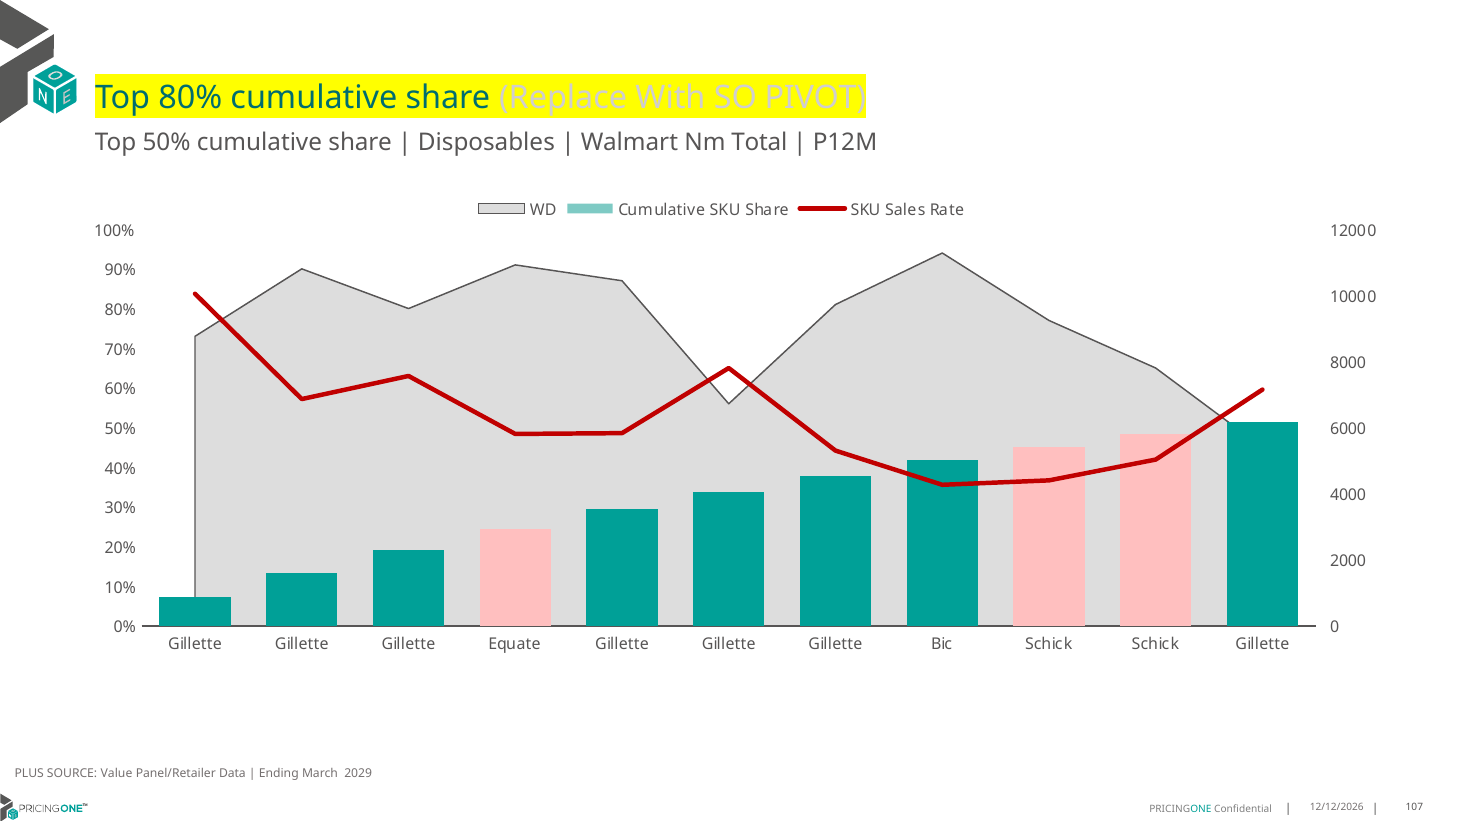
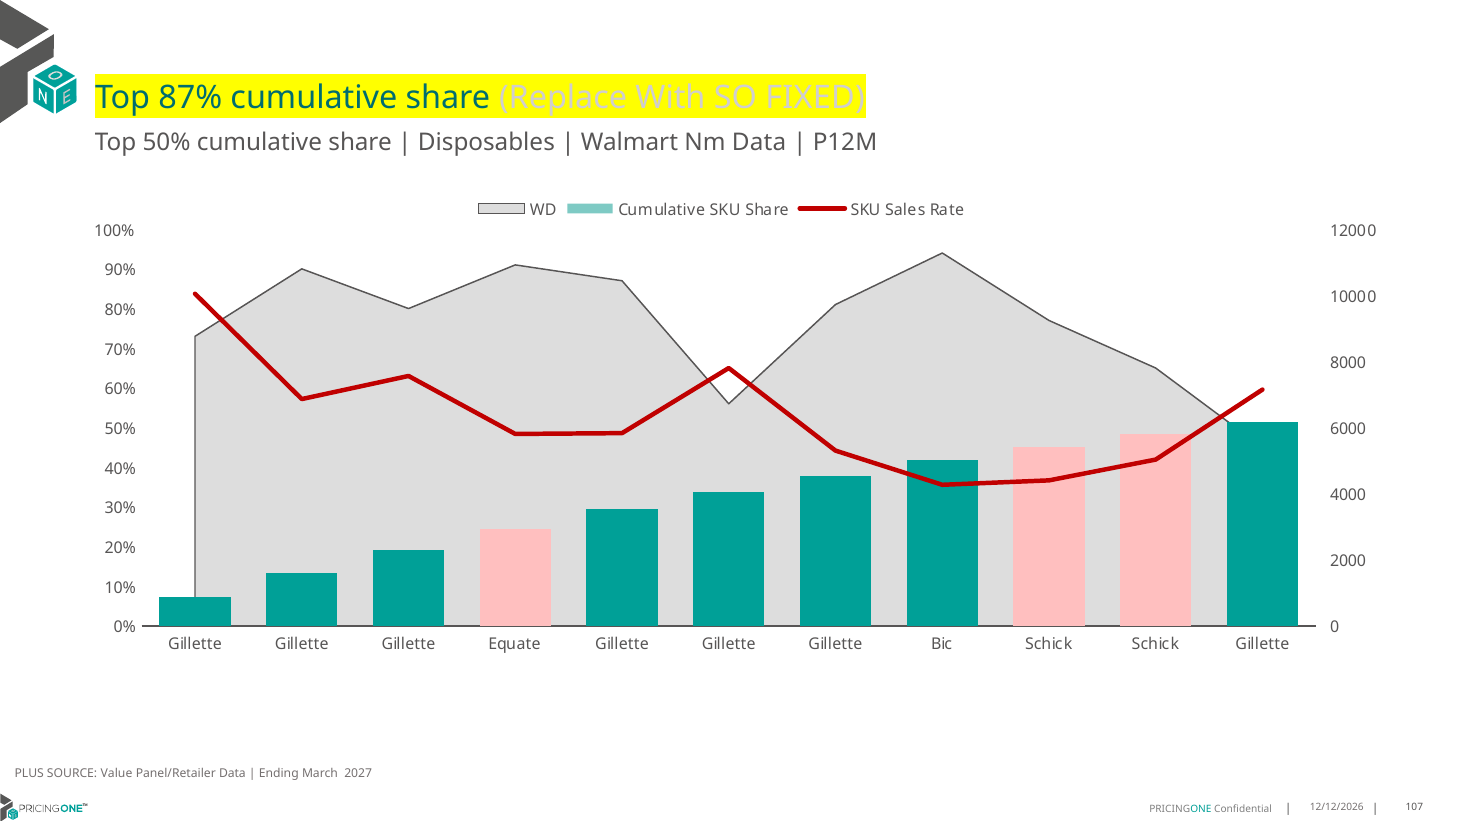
Top 80%: 80% -> 87%
PIVOT: PIVOT -> FIXED
Nm Total: Total -> Data
2029: 2029 -> 2027
